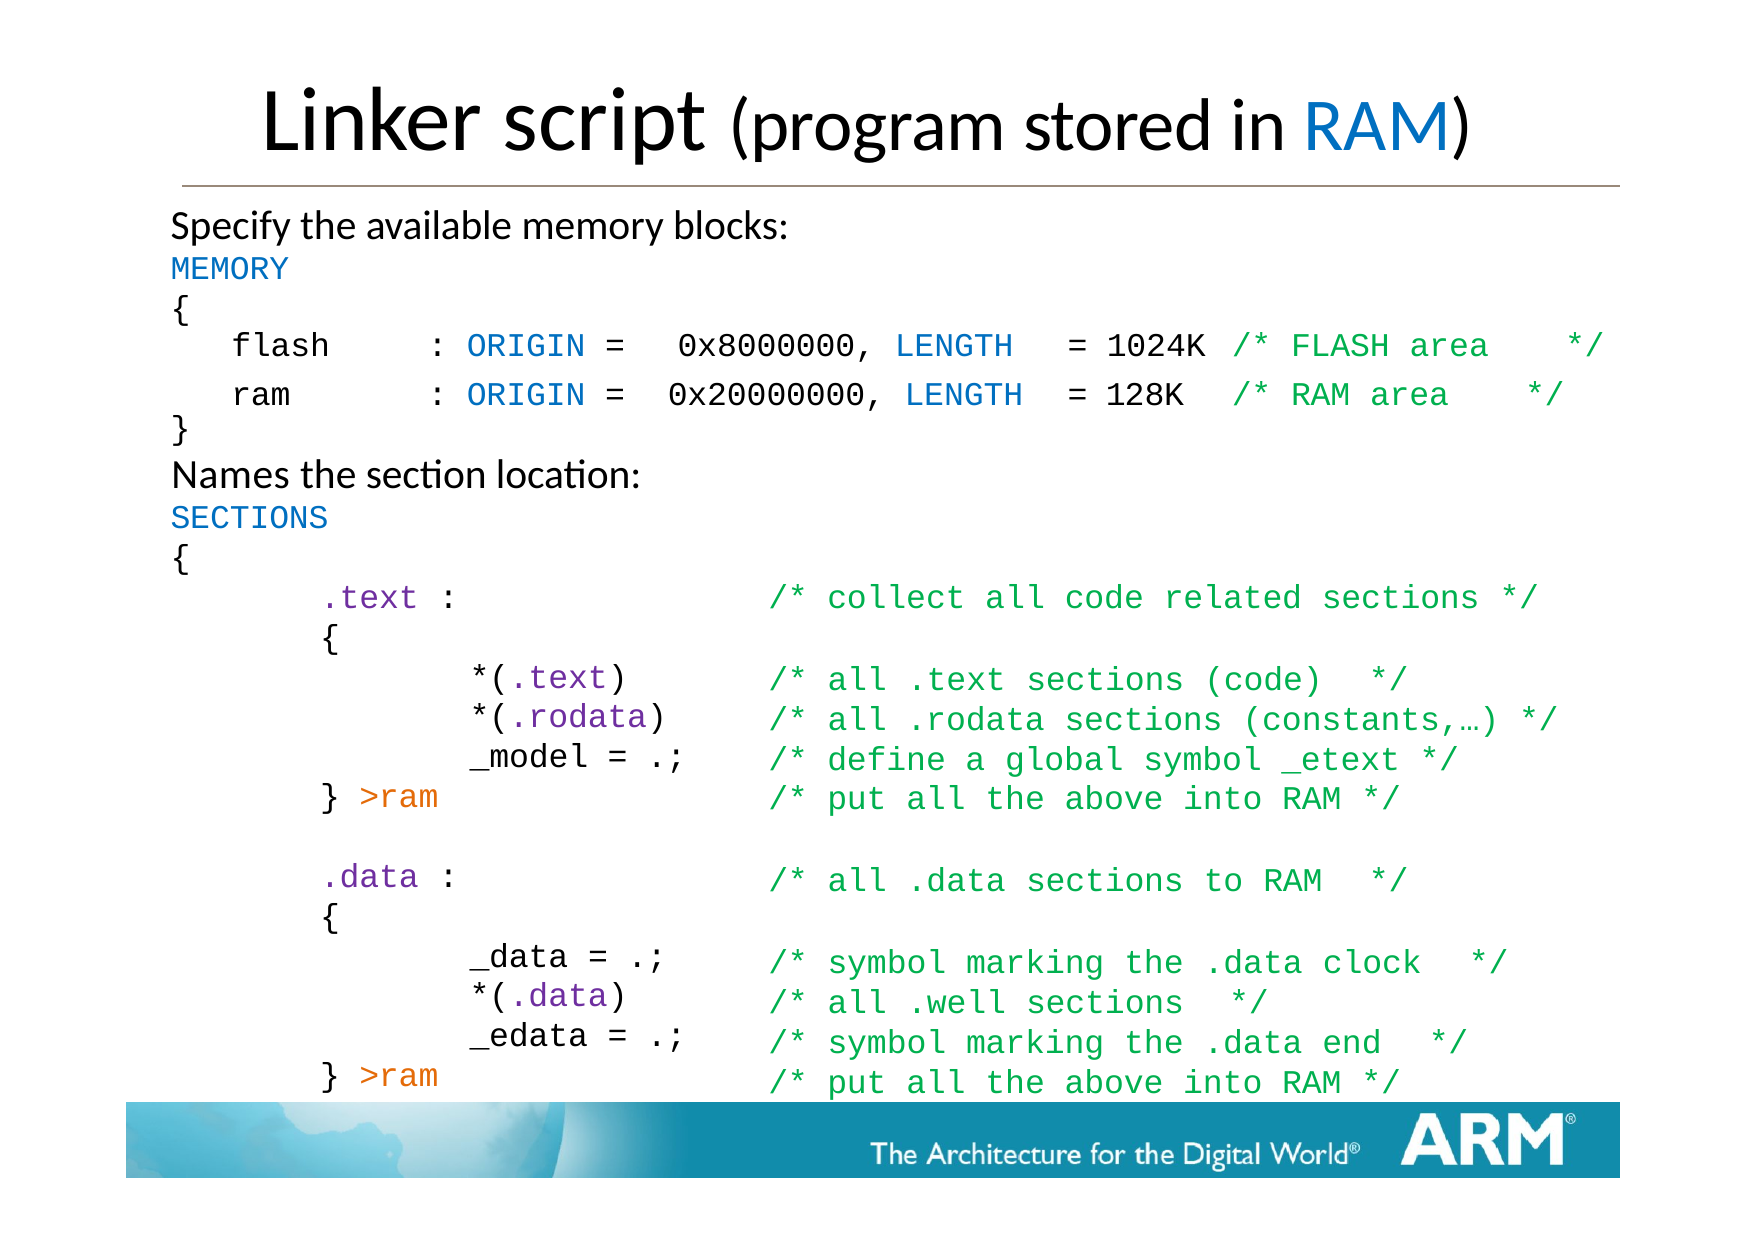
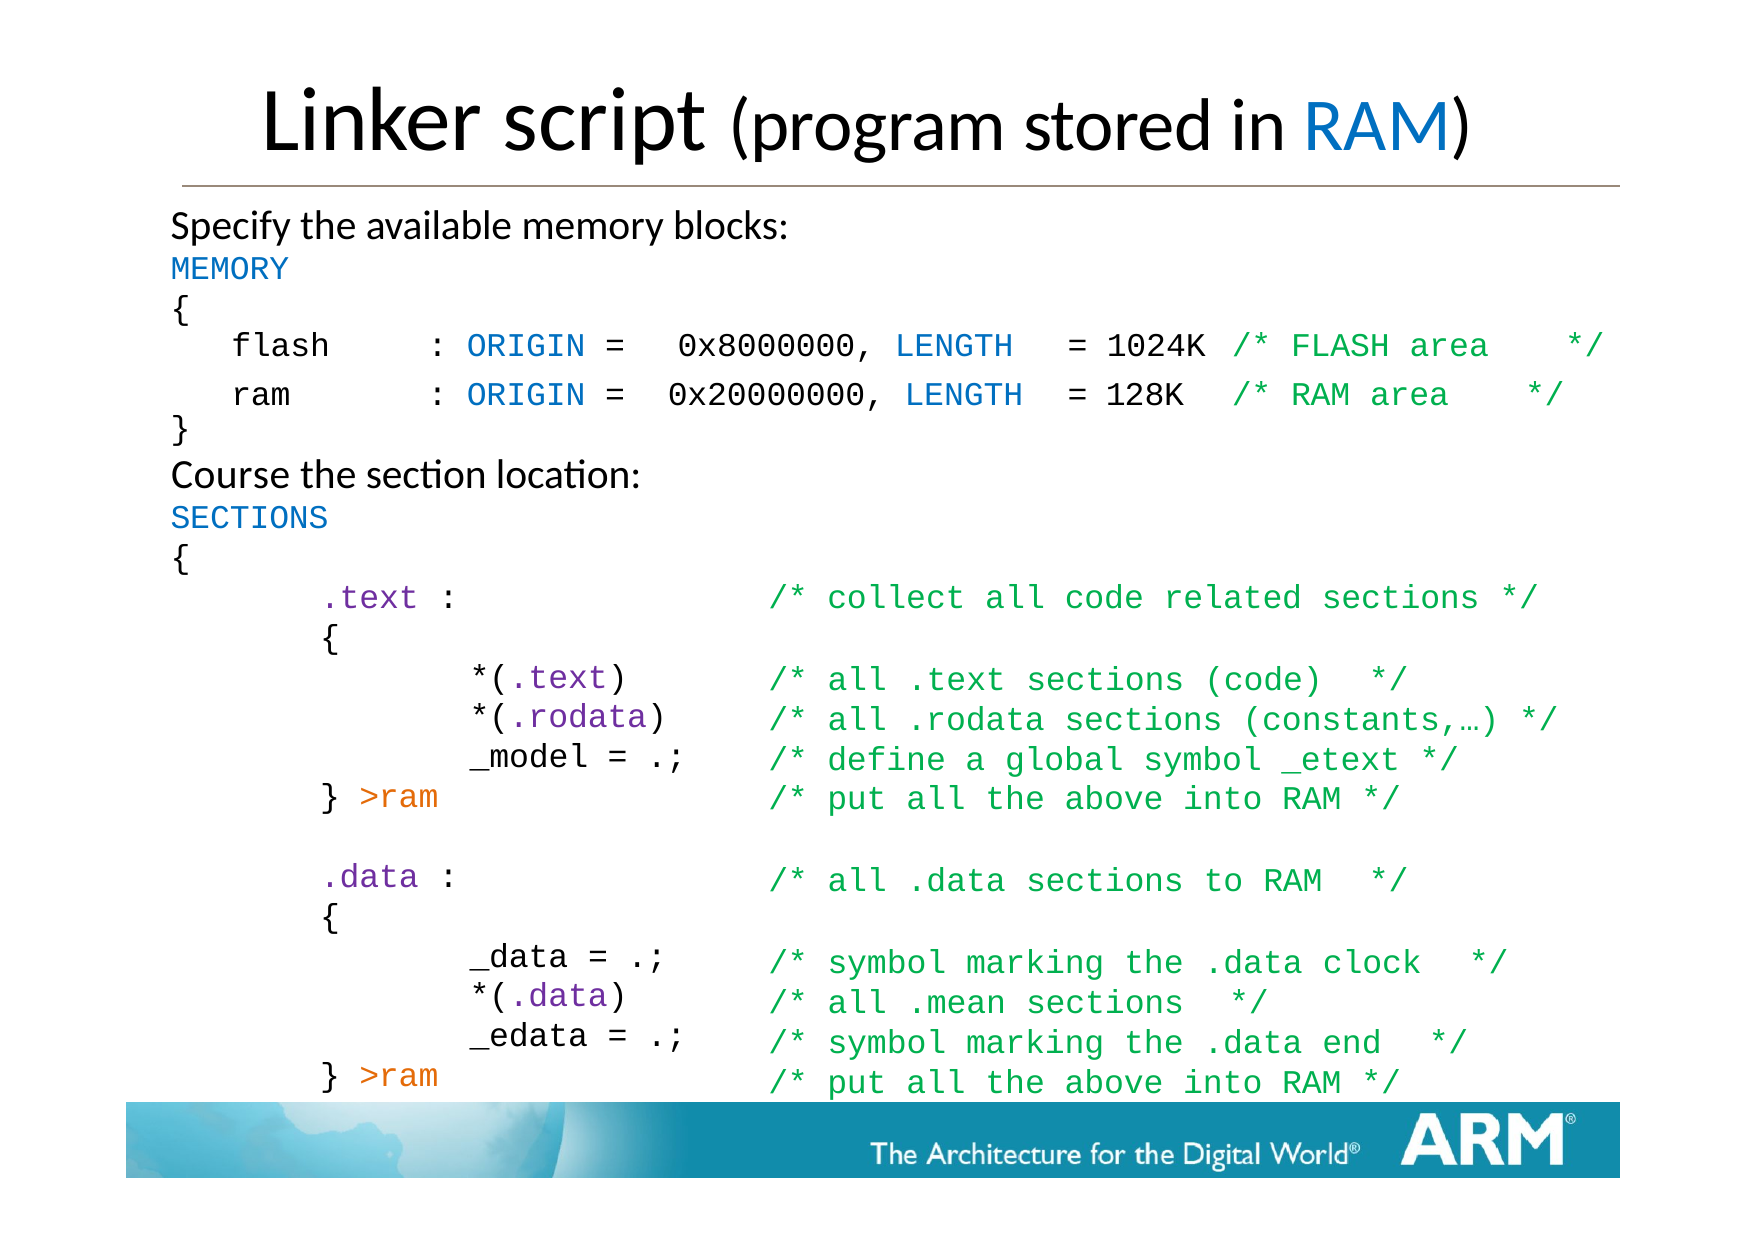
Names: Names -> Course
.well: .well -> .mean
